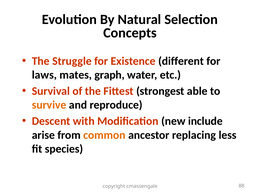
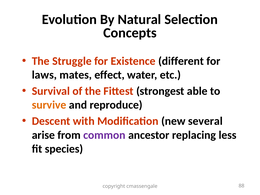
graph: graph -> effect
include: include -> several
common colour: orange -> purple
